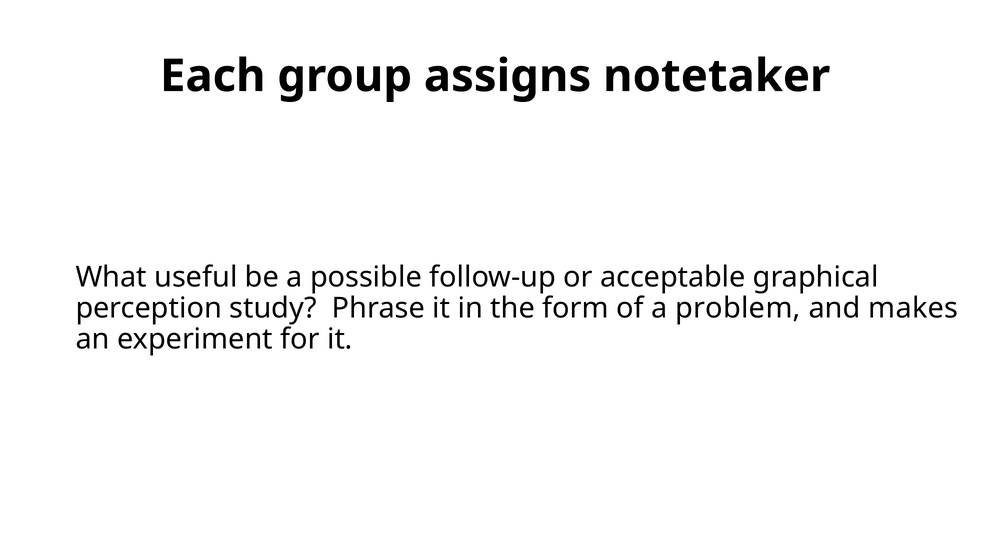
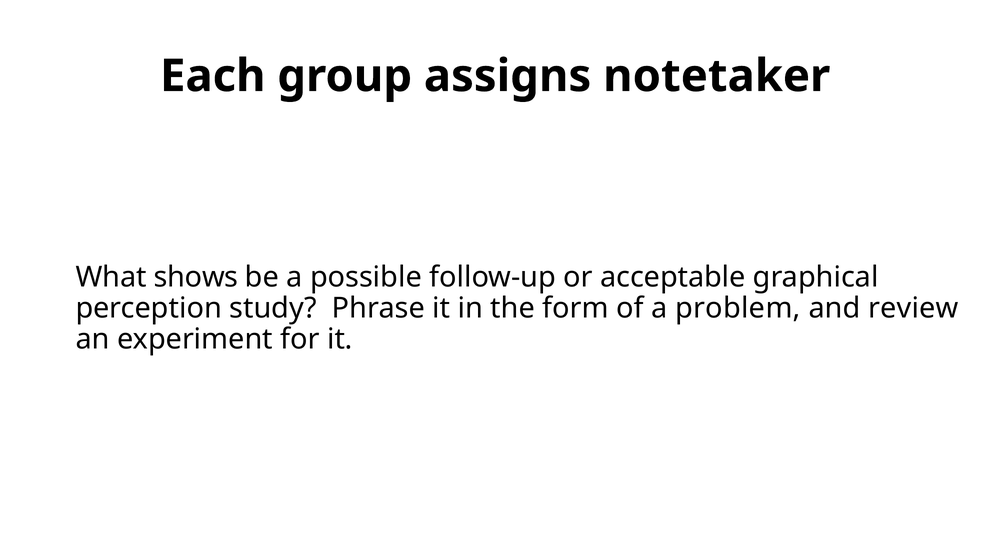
useful: useful -> shows
makes: makes -> review
